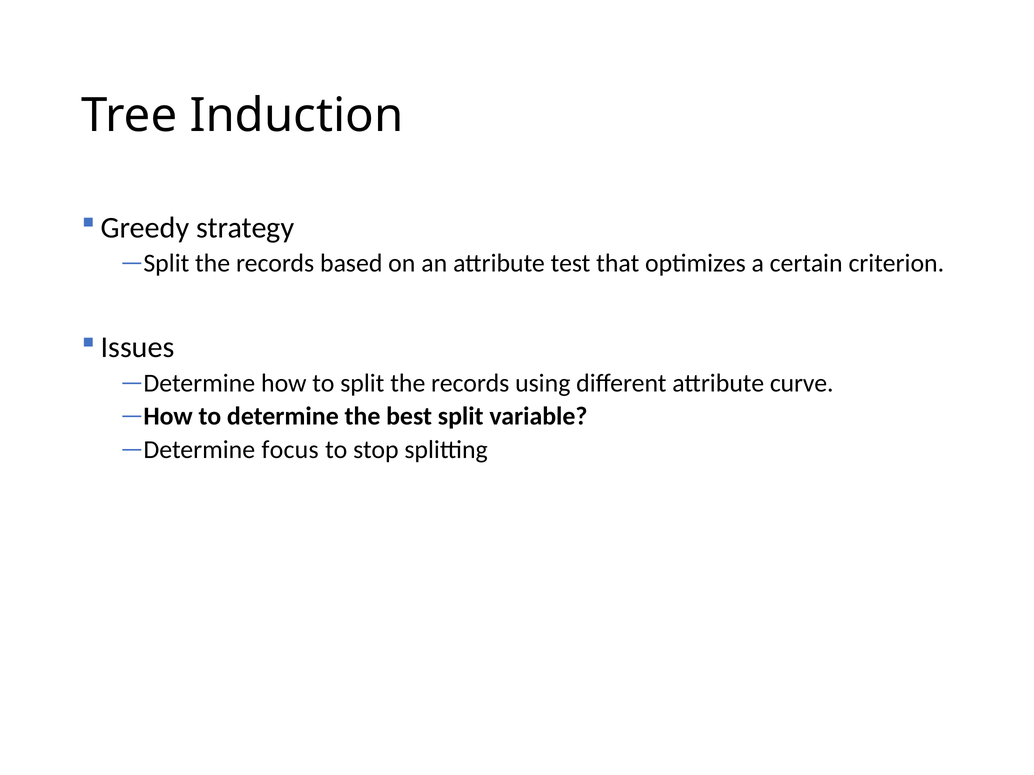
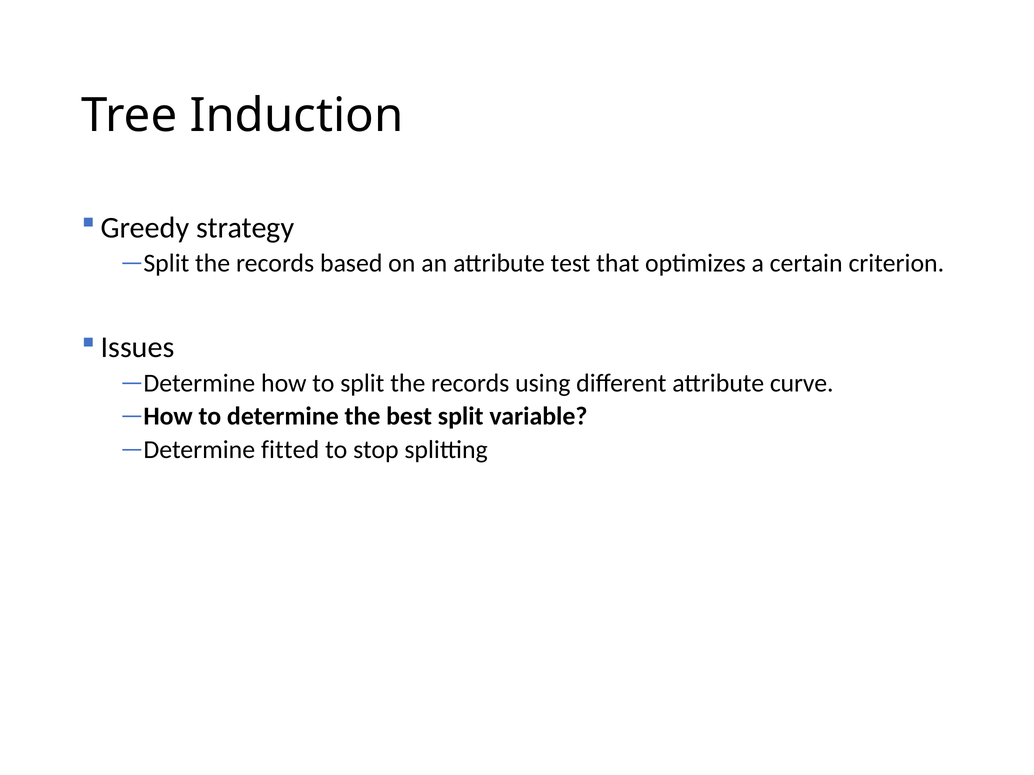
focus: focus -> fitted
